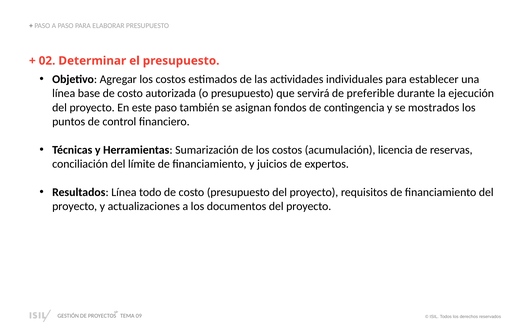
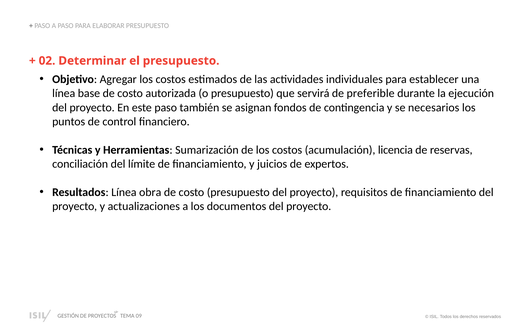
mostrados: mostrados -> necesarios
todo: todo -> obra
